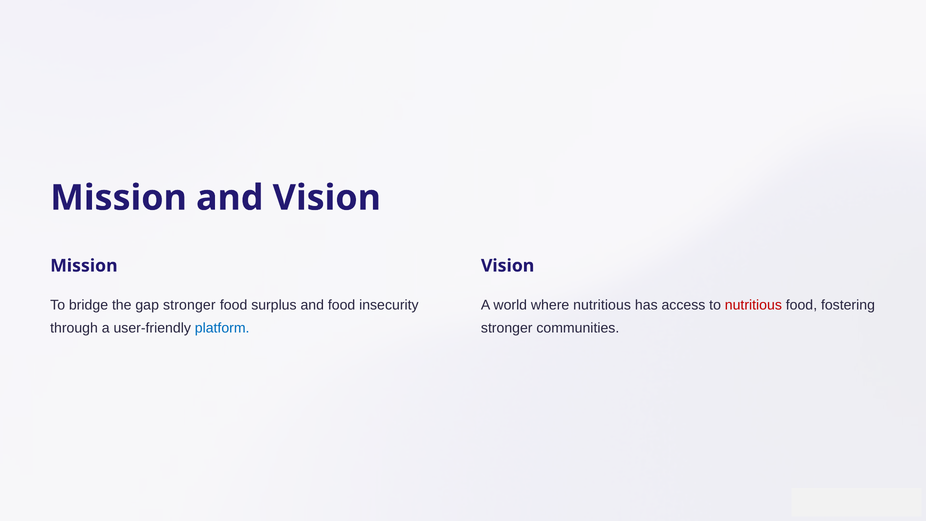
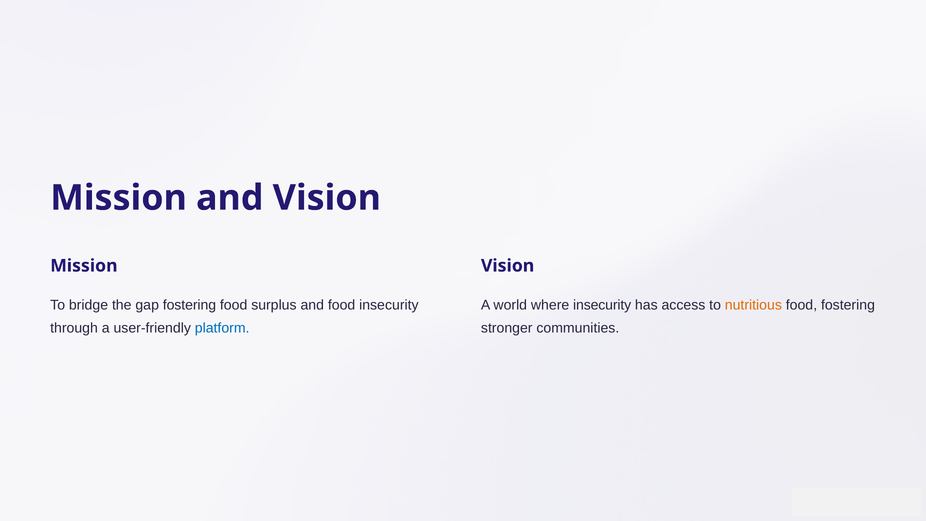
gap stronger: stronger -> fostering
where nutritious: nutritious -> insecurity
nutritious at (753, 305) colour: red -> orange
